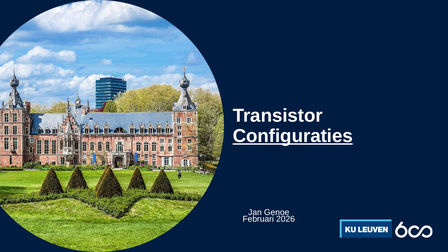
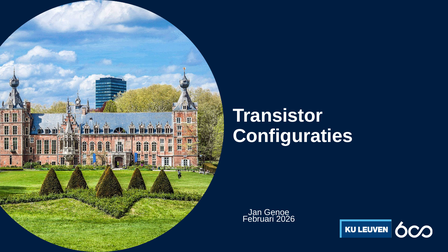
Configuraties underline: present -> none
